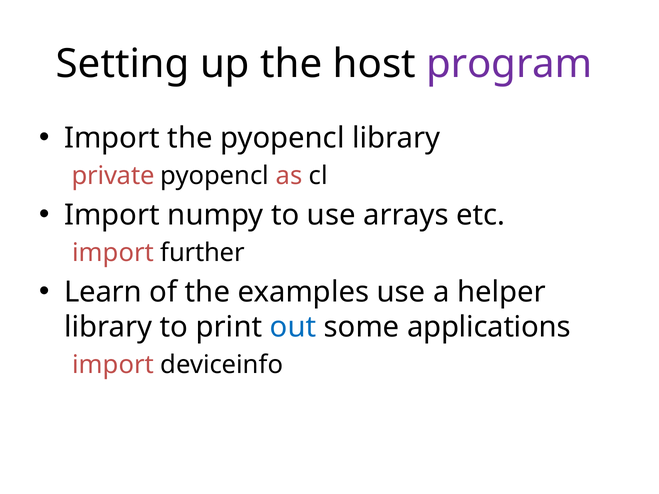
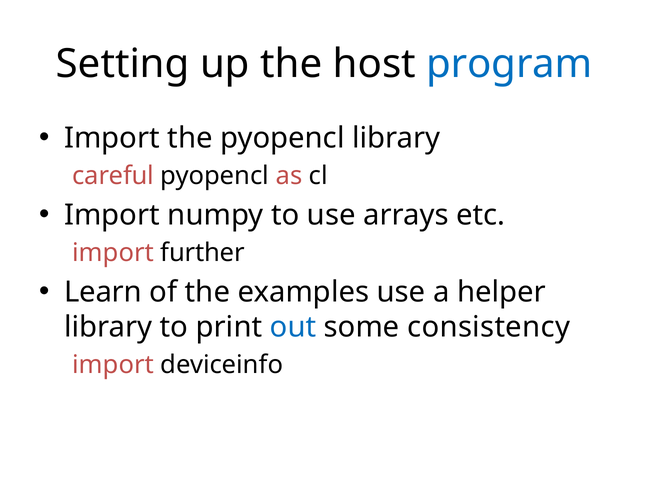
program colour: purple -> blue
private: private -> careful
applications: applications -> consistency
